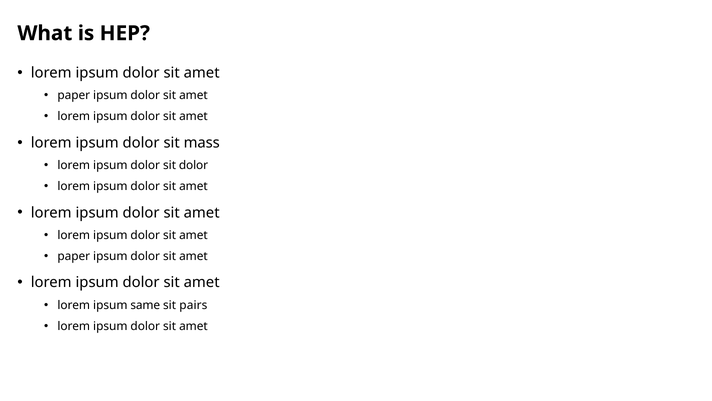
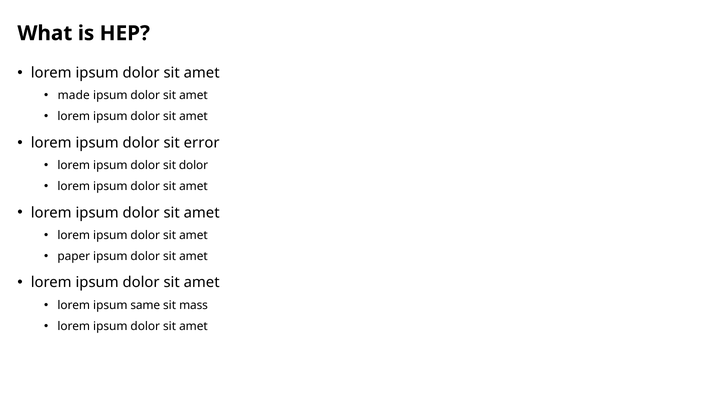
paper at (74, 95): paper -> made
mass: mass -> error
pairs: pairs -> mass
